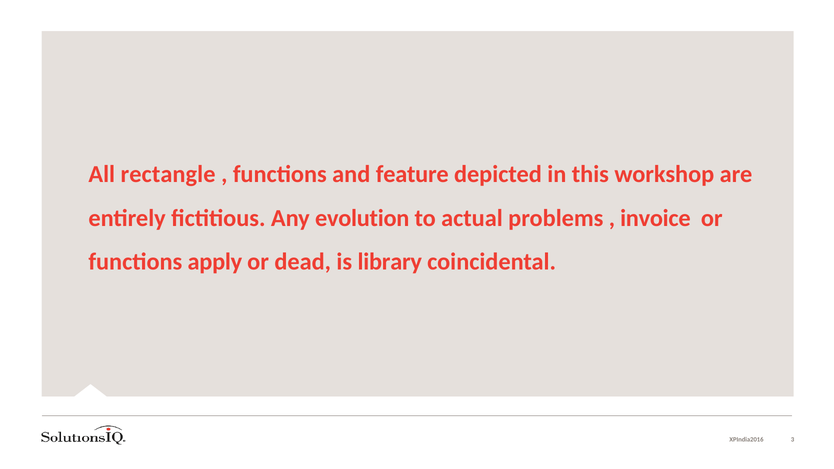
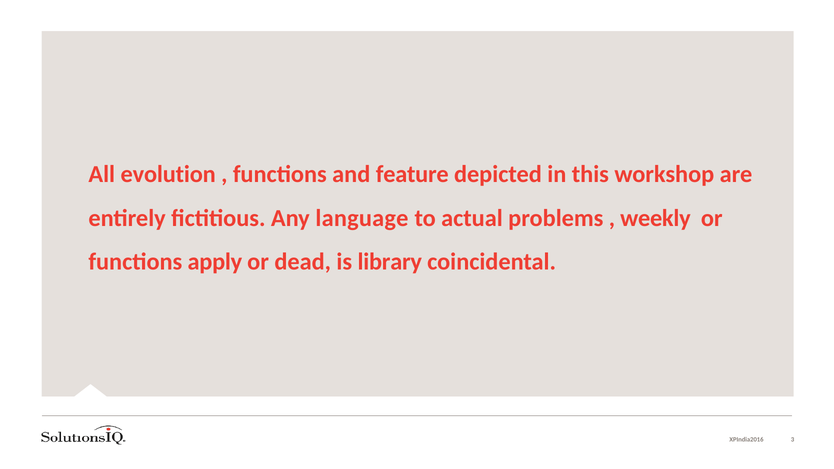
rectangle: rectangle -> evolution
evolution: evolution -> language
invoice: invoice -> weekly
